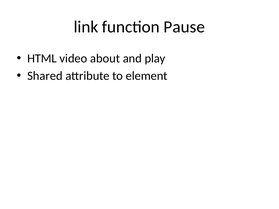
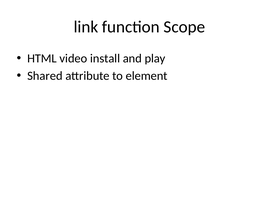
Pause: Pause -> Scope
about: about -> install
